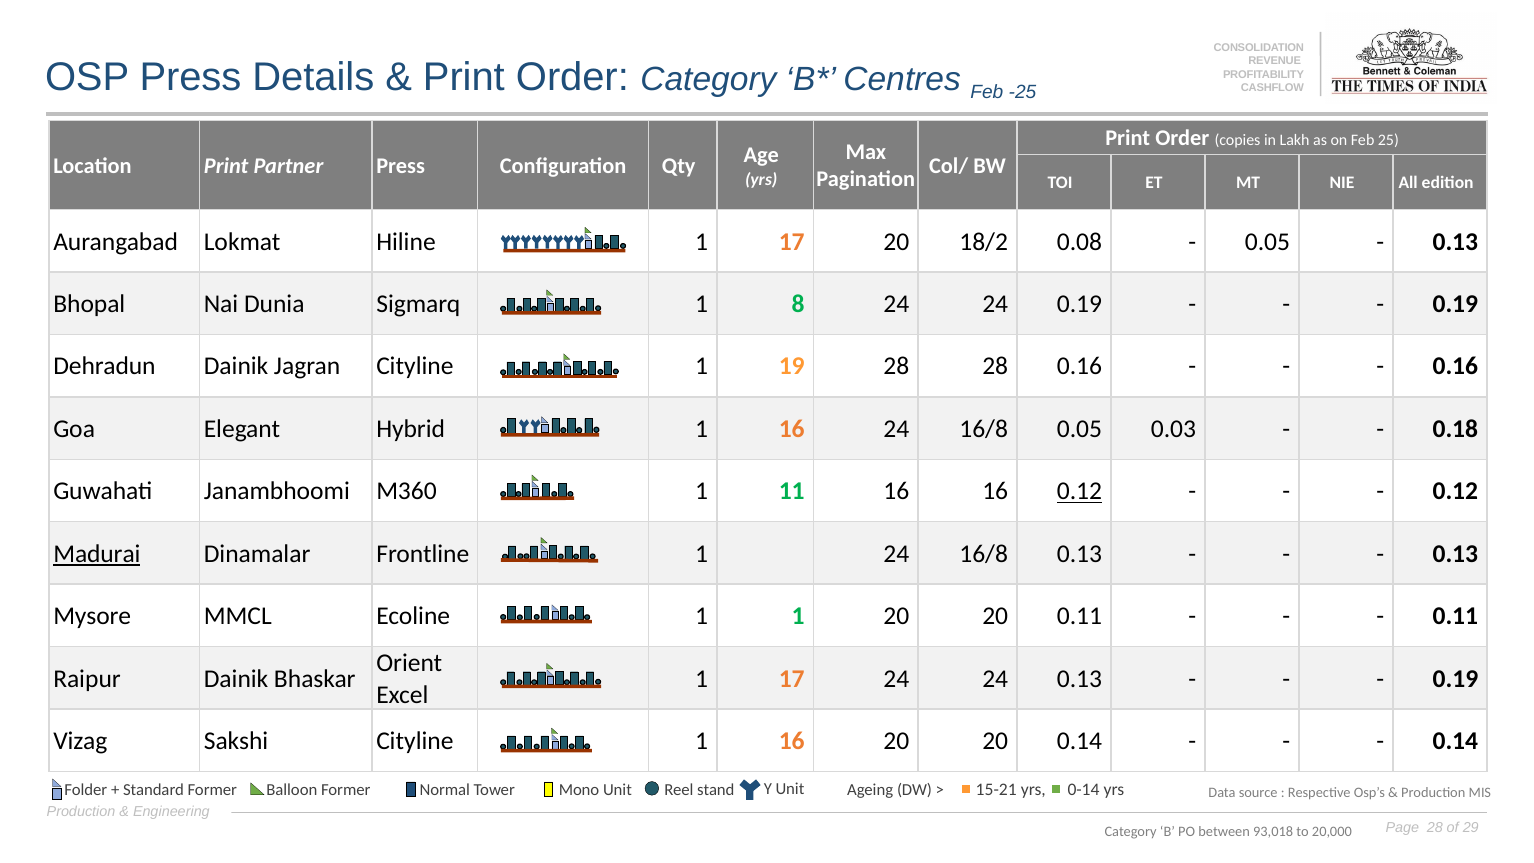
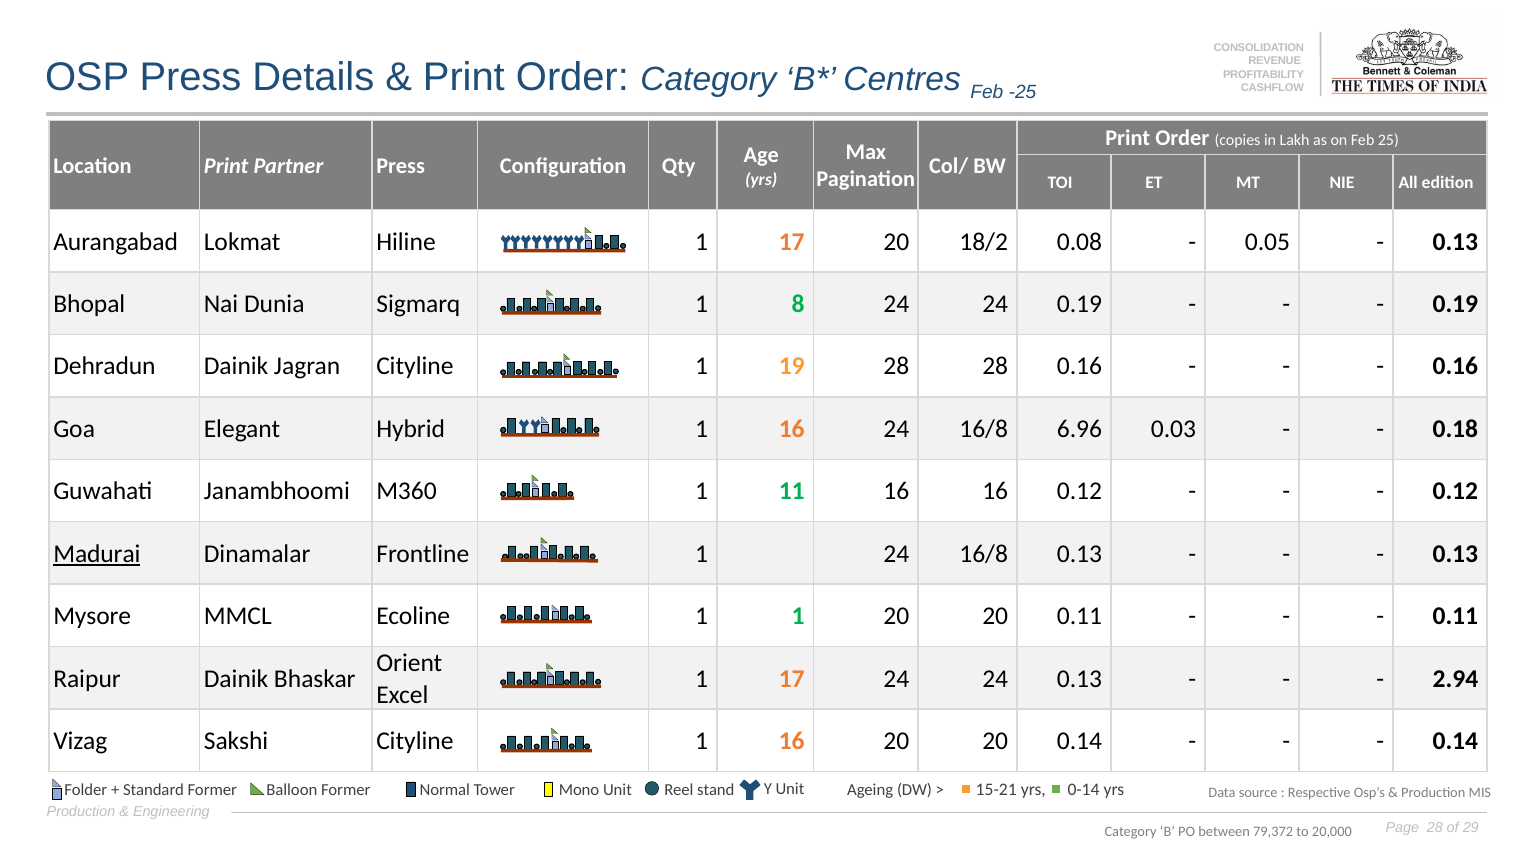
16/8 0.05: 0.05 -> 6.96
0.12 at (1079, 491) underline: present -> none
0.19 at (1455, 679): 0.19 -> 2.94
93,018: 93,018 -> 79,372
